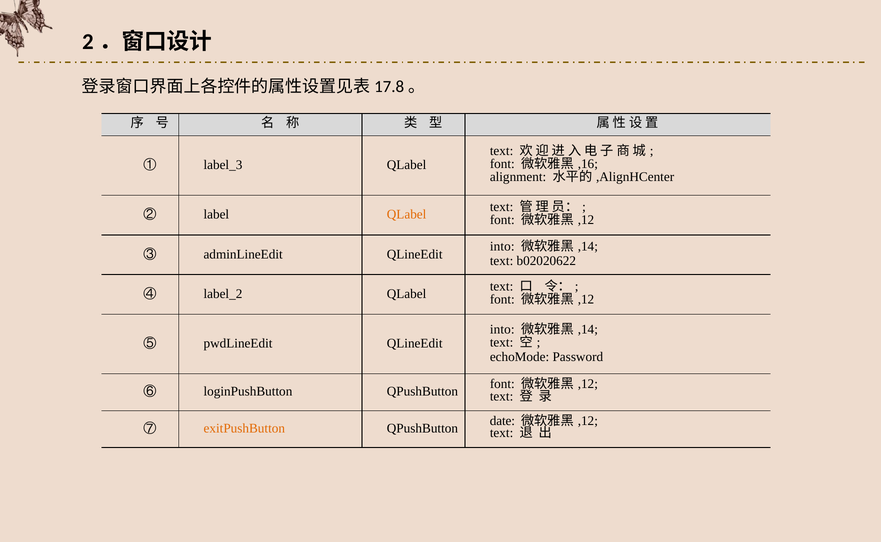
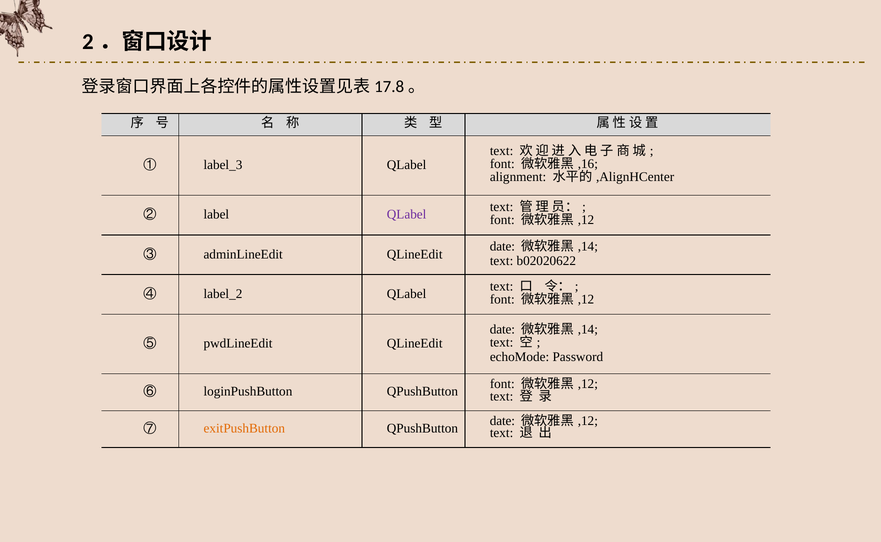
QLabel at (407, 214) colour: orange -> purple
into at (502, 246): into -> date
into at (502, 329): into -> date
